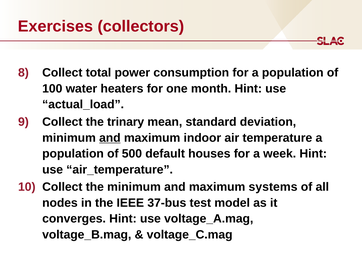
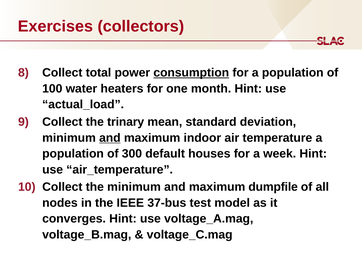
consumption underline: none -> present
500: 500 -> 300
systems: systems -> dumpfile
